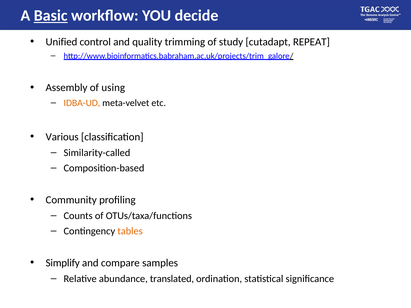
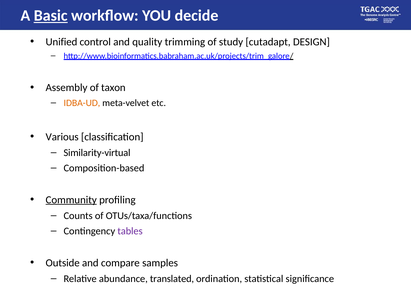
REPEAT: REPEAT -> DESIGN
using: using -> taxon
Similarity-called: Similarity-called -> Similarity-virtual
Community underline: none -> present
tables colour: orange -> purple
Simplify: Simplify -> Outside
